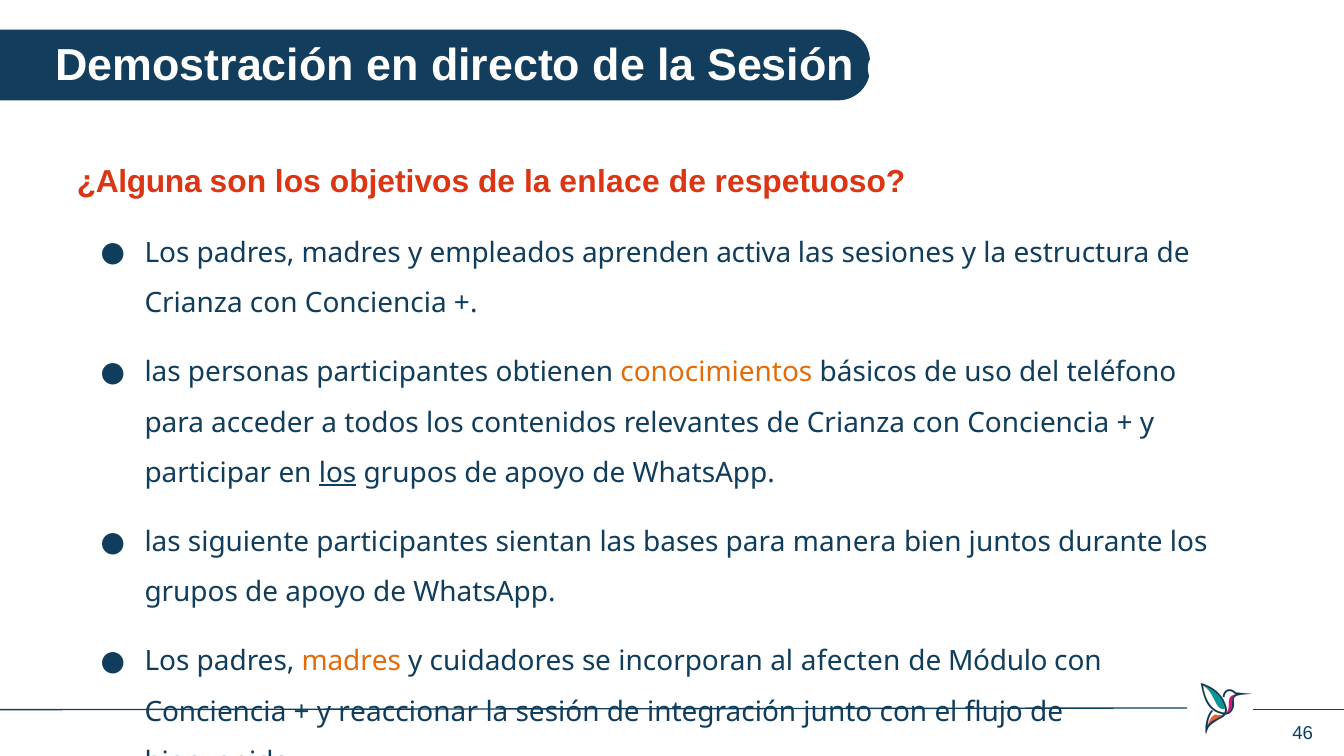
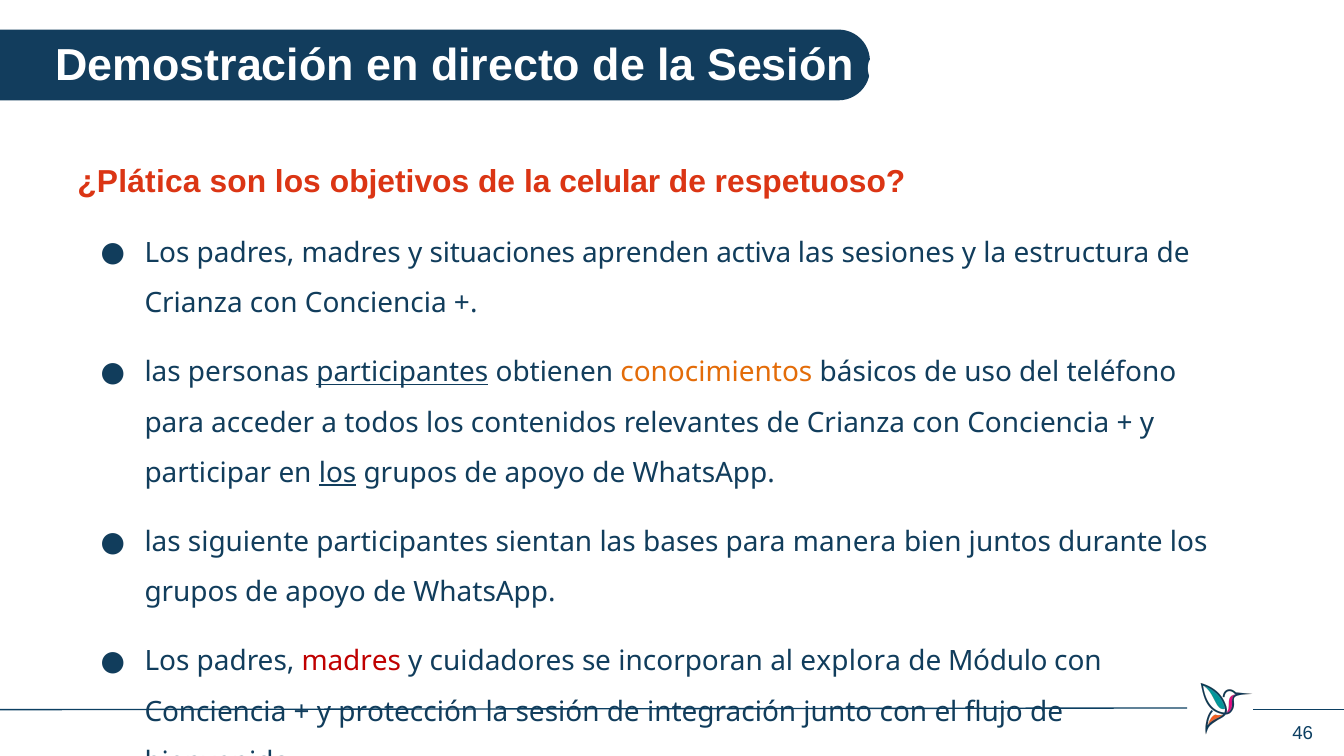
¿Alguna: ¿Alguna -> ¿Plática
enlace: enlace -> celular
empleados: empleados -> situaciones
participantes at (402, 372) underline: none -> present
madres at (351, 662) colour: orange -> red
afecten: afecten -> explora
reaccionar: reaccionar -> protección
